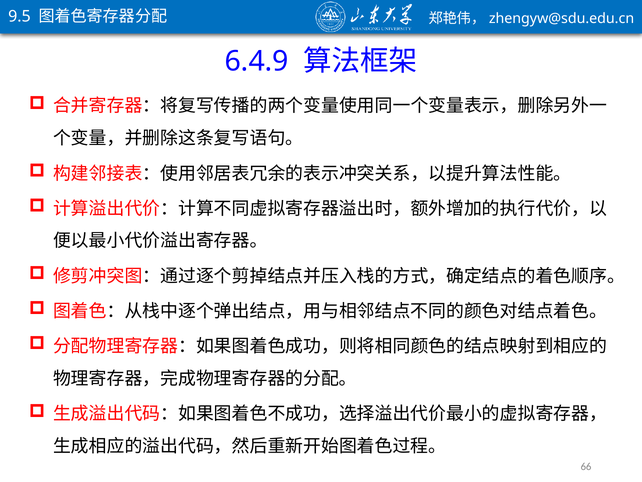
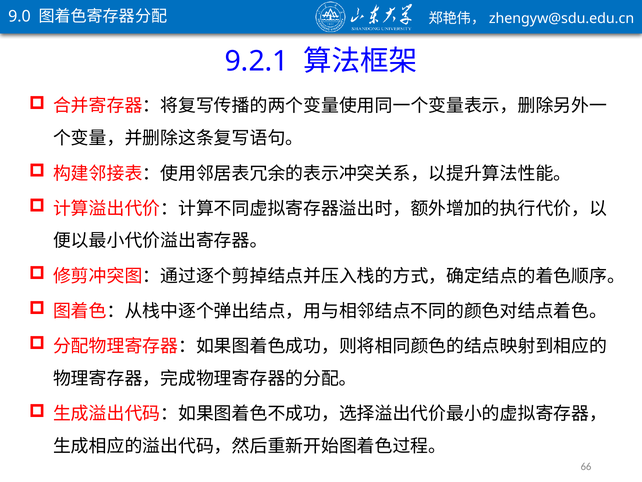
9.5: 9.5 -> 9.0
6.4.9: 6.4.9 -> 9.2.1
